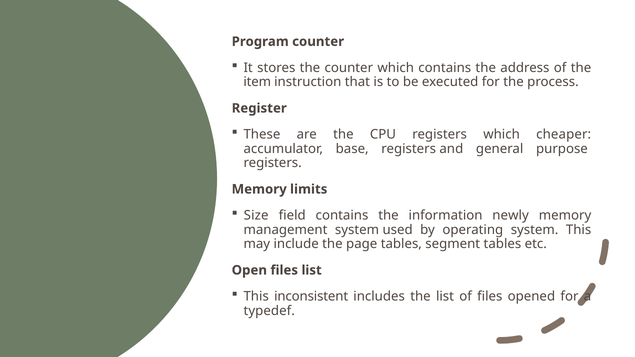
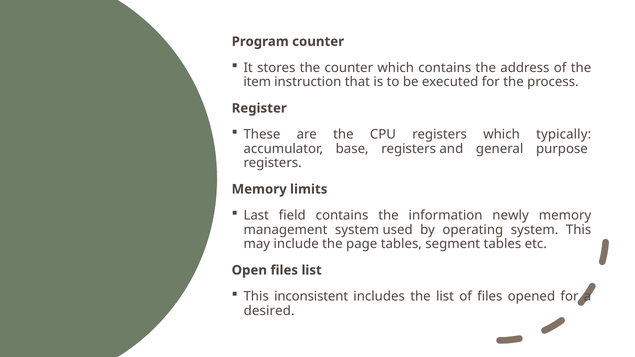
cheaper: cheaper -> typically
Size: Size -> Last
typedef: typedef -> desired
